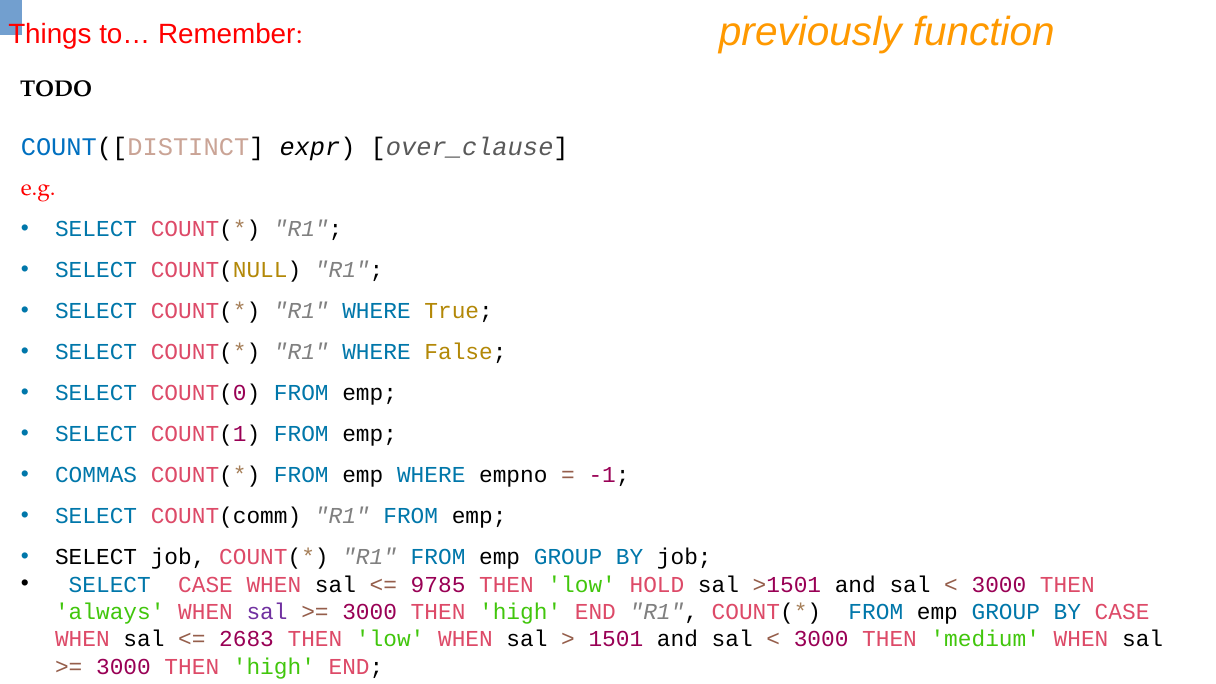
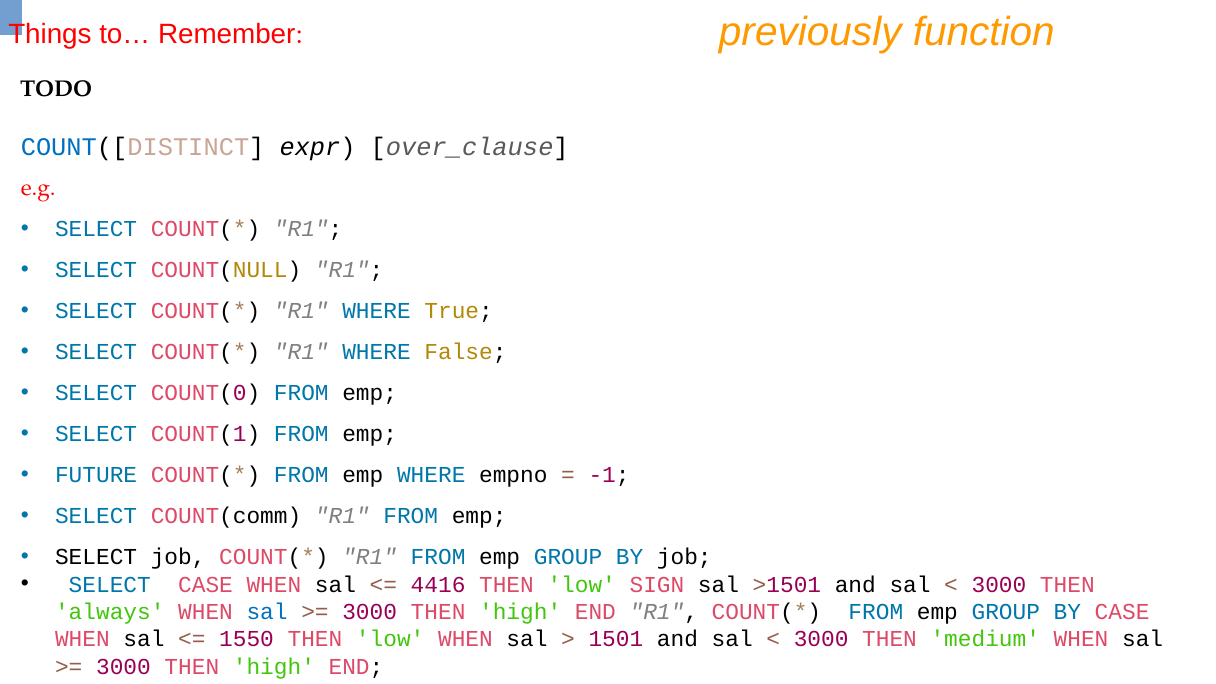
COMMAS: COMMAS -> FUTURE
9785: 9785 -> 4416
HOLD: HOLD -> SIGN
sal at (267, 612) colour: purple -> blue
2683: 2683 -> 1550
